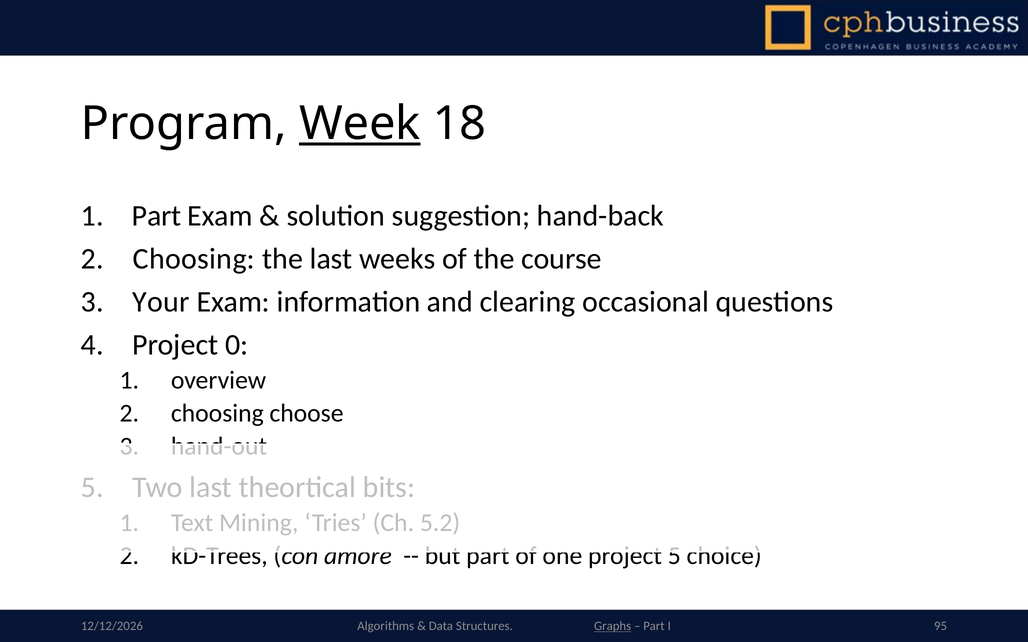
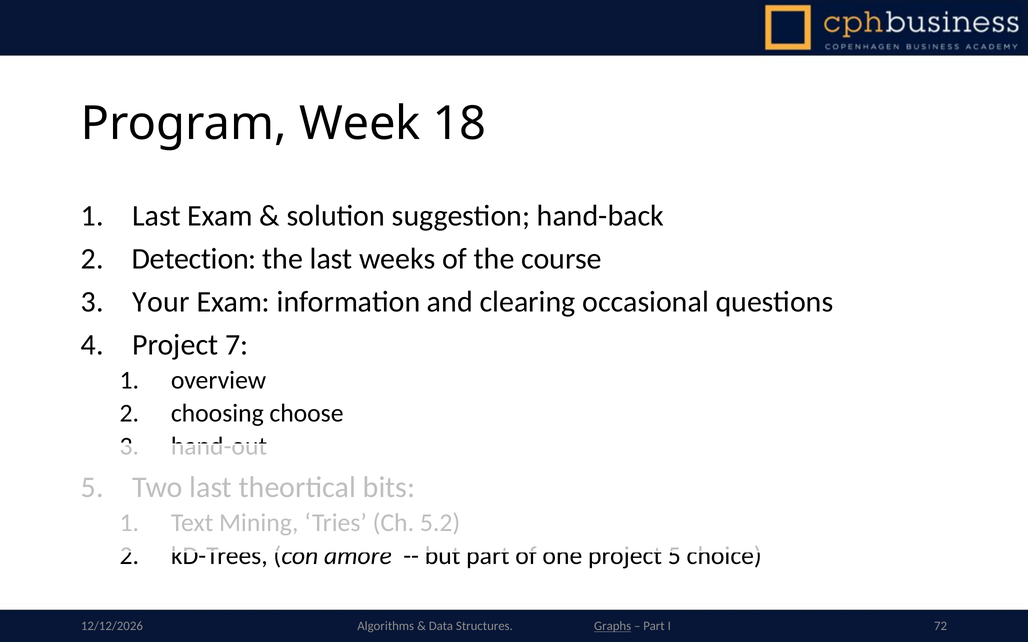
Week underline: present -> none
Part at (157, 216): Part -> Last
Choosing at (194, 259): Choosing -> Detection
0: 0 -> 7
95: 95 -> 72
